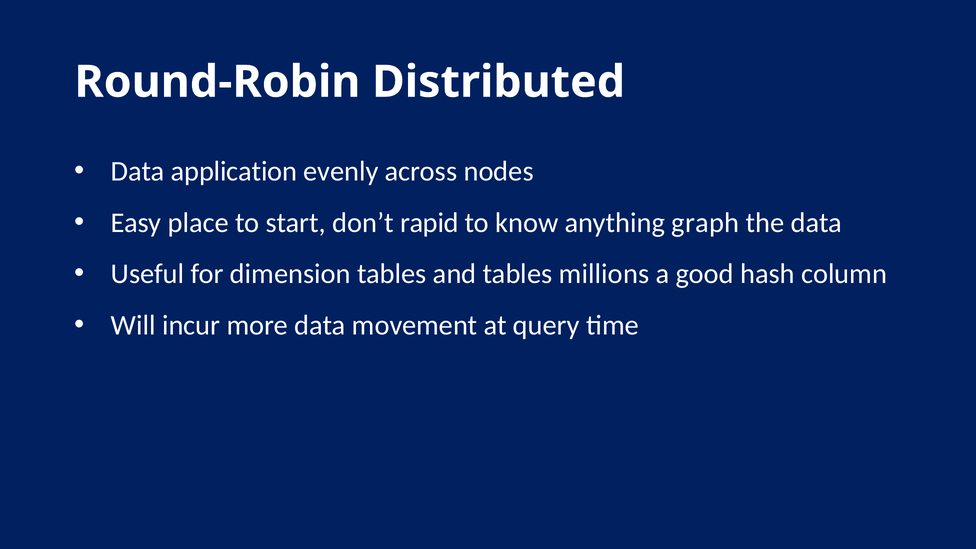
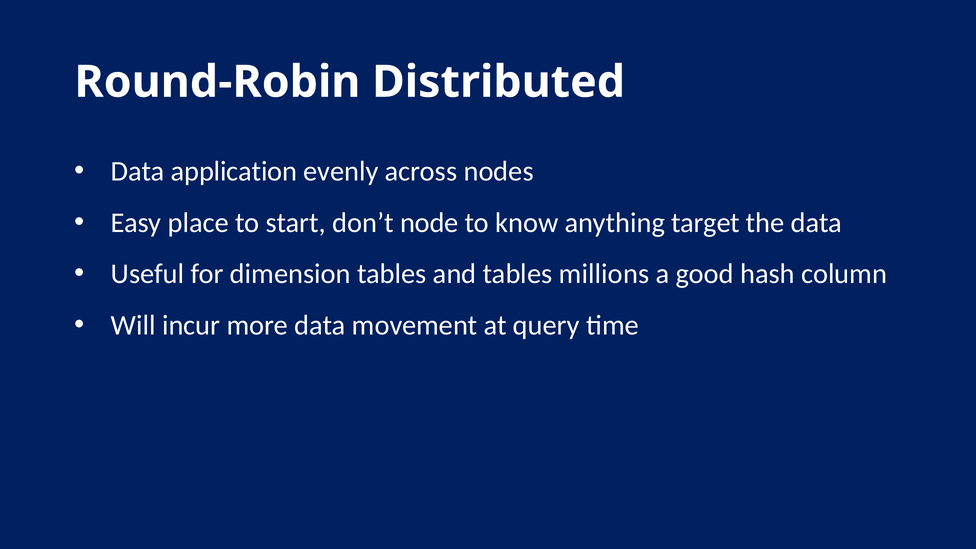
rapid: rapid -> node
graph: graph -> target
